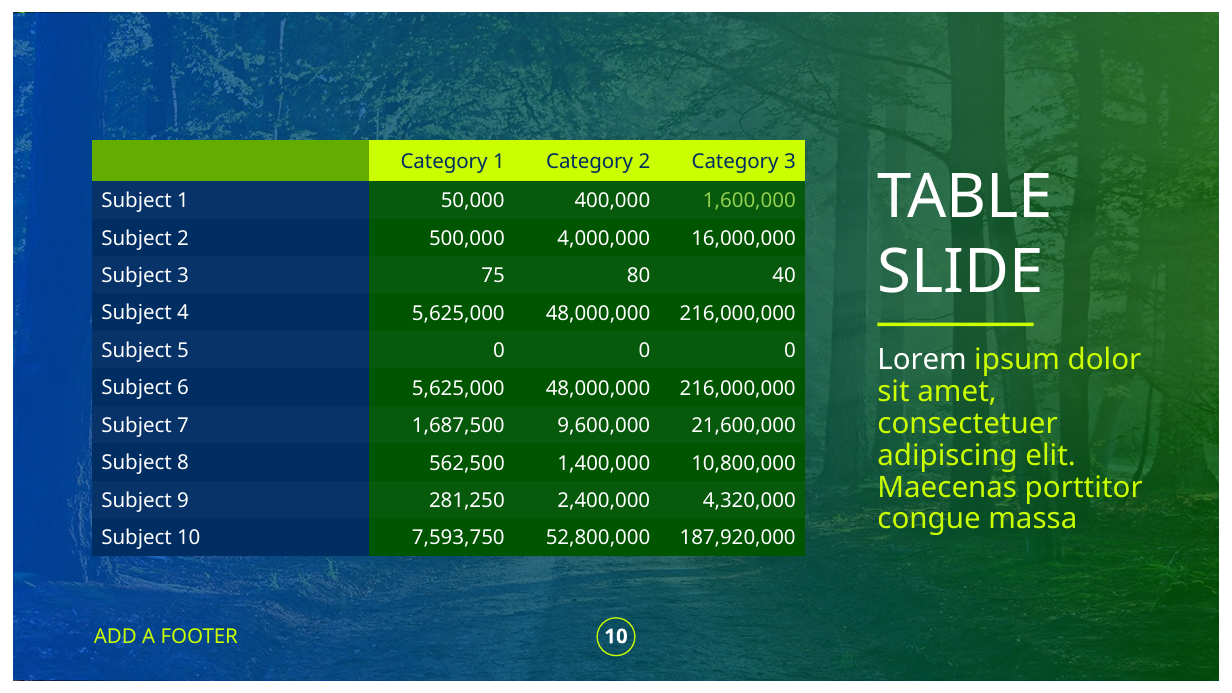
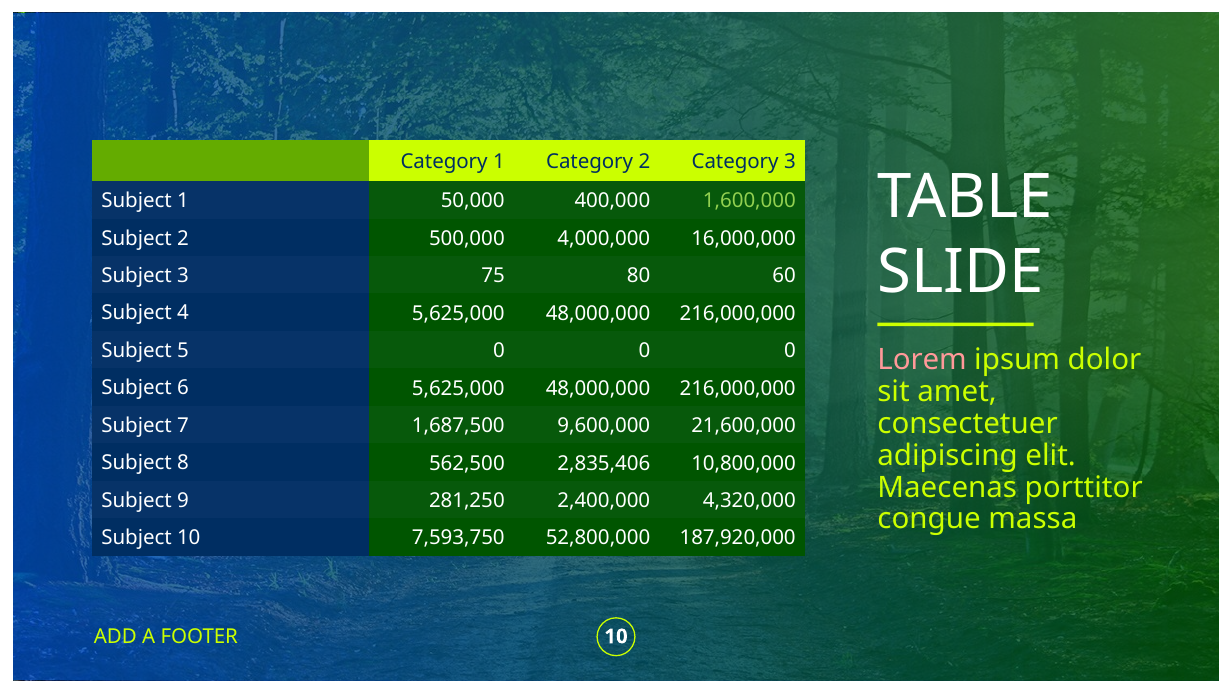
40: 40 -> 60
Lorem colour: white -> pink
1,400,000: 1,400,000 -> 2,835,406
